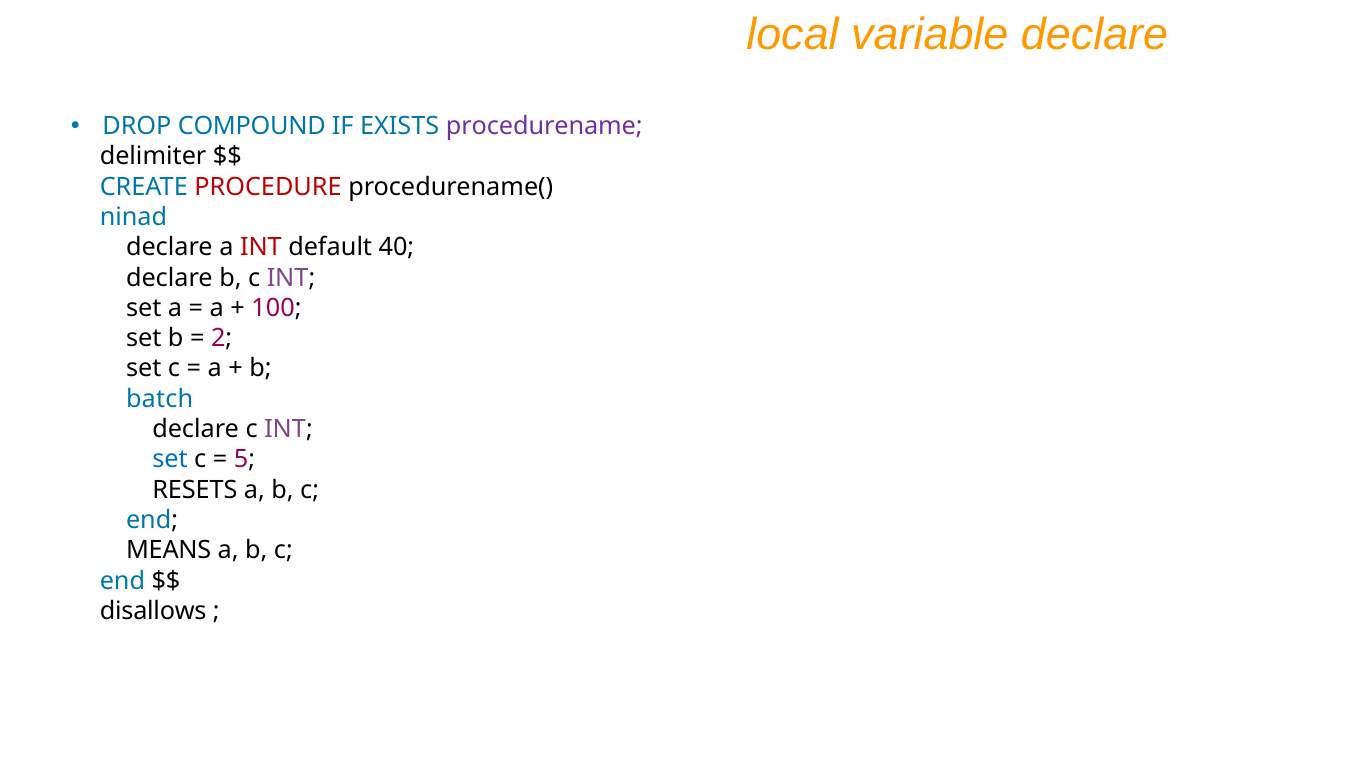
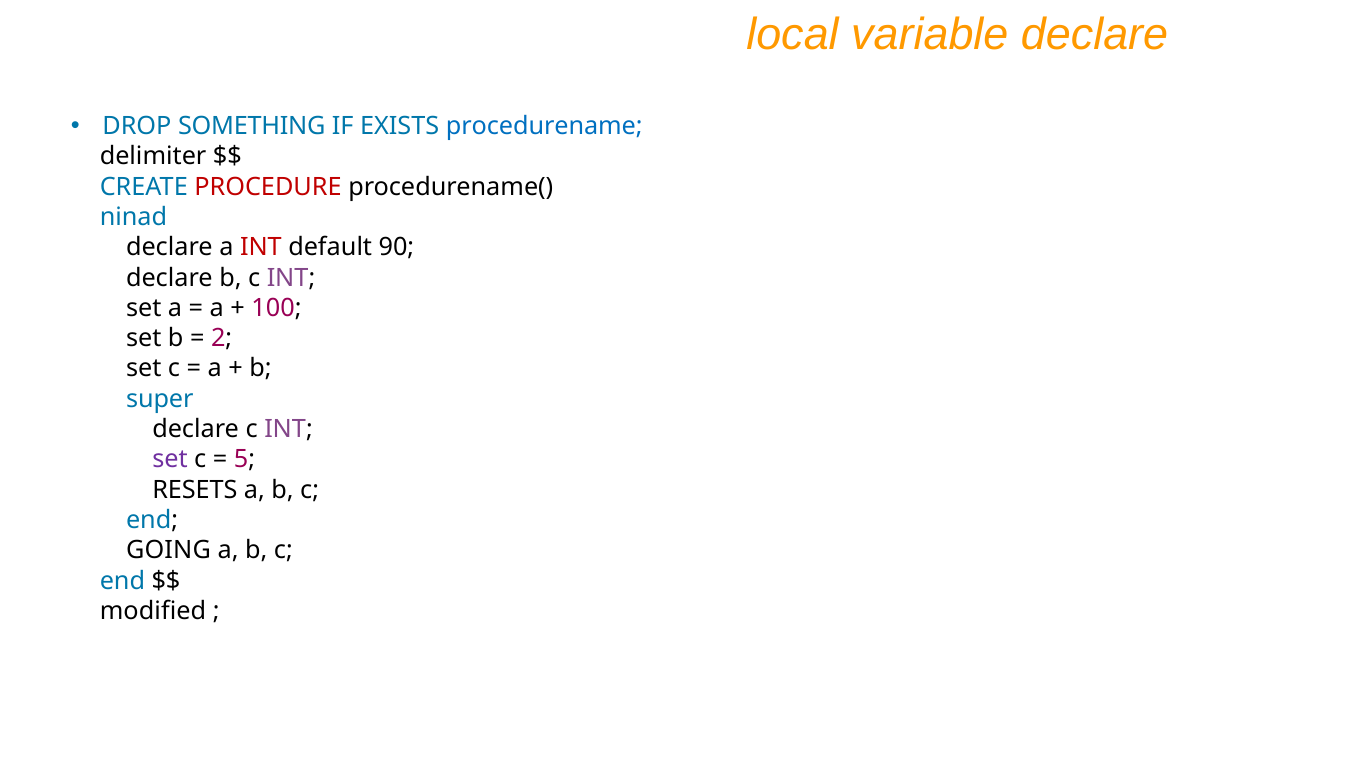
COMPOUND: COMPOUND -> SOMETHING
procedurename colour: purple -> blue
40: 40 -> 90
batch: batch -> super
set at (170, 459) colour: blue -> purple
MEANS: MEANS -> GOING
disallows: disallows -> modified
